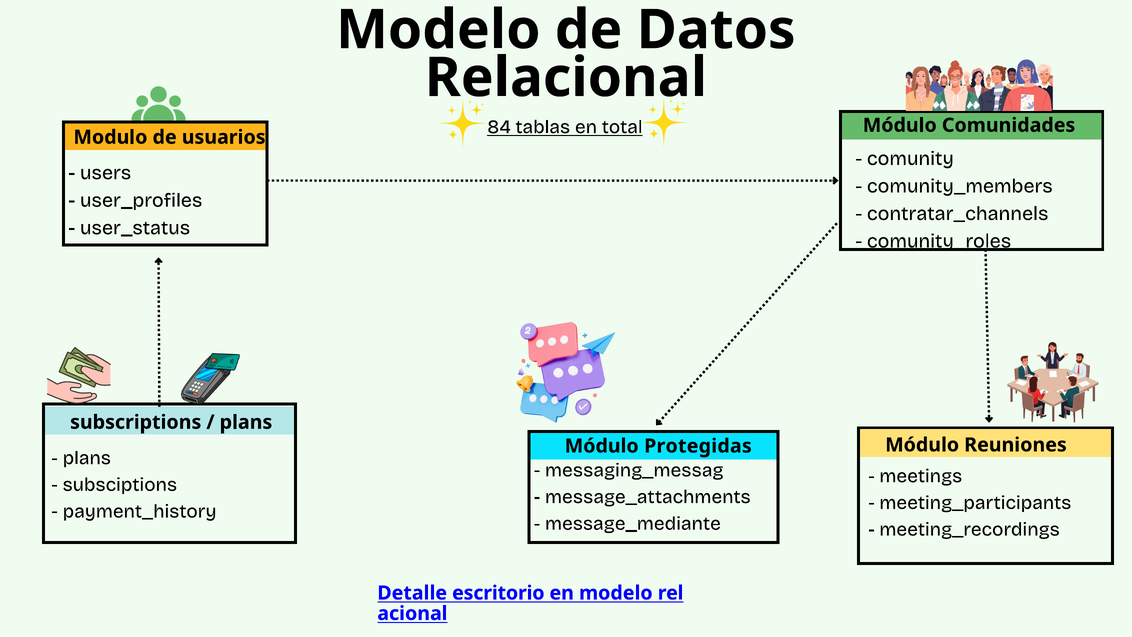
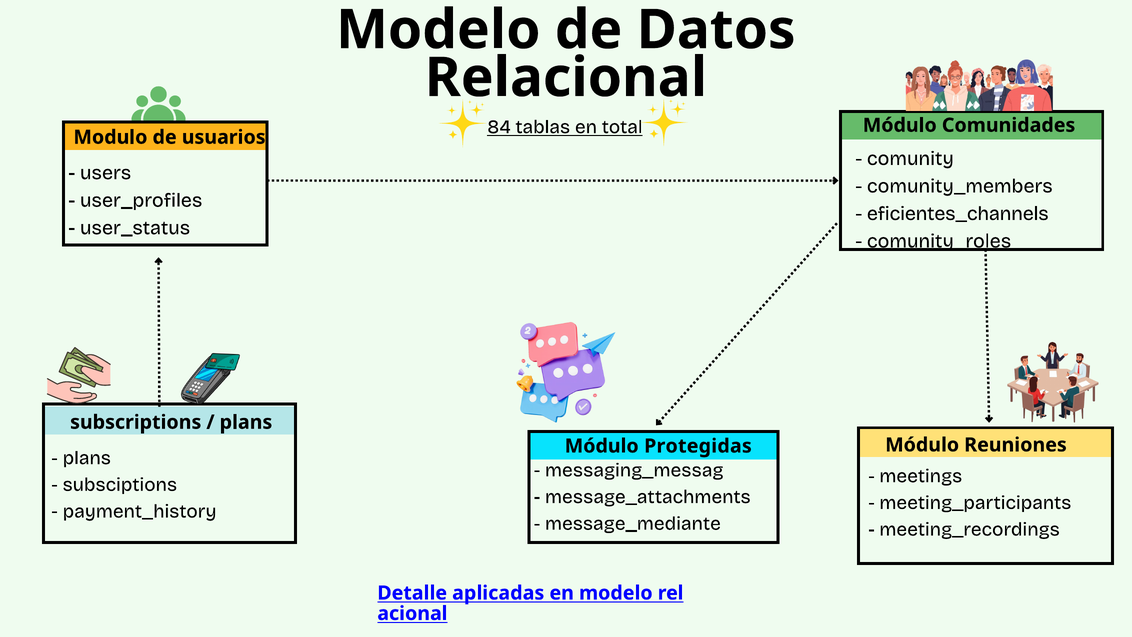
contratar_channels: contratar_channels -> eficientes_channels
escritorio: escritorio -> aplicadas
